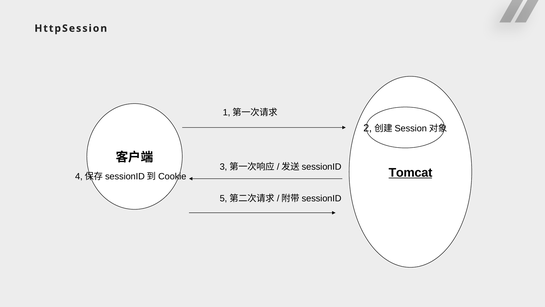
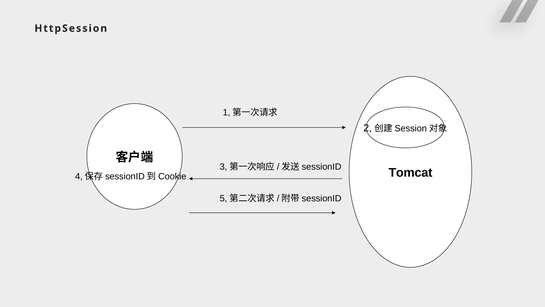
Tomcat underline: present -> none
